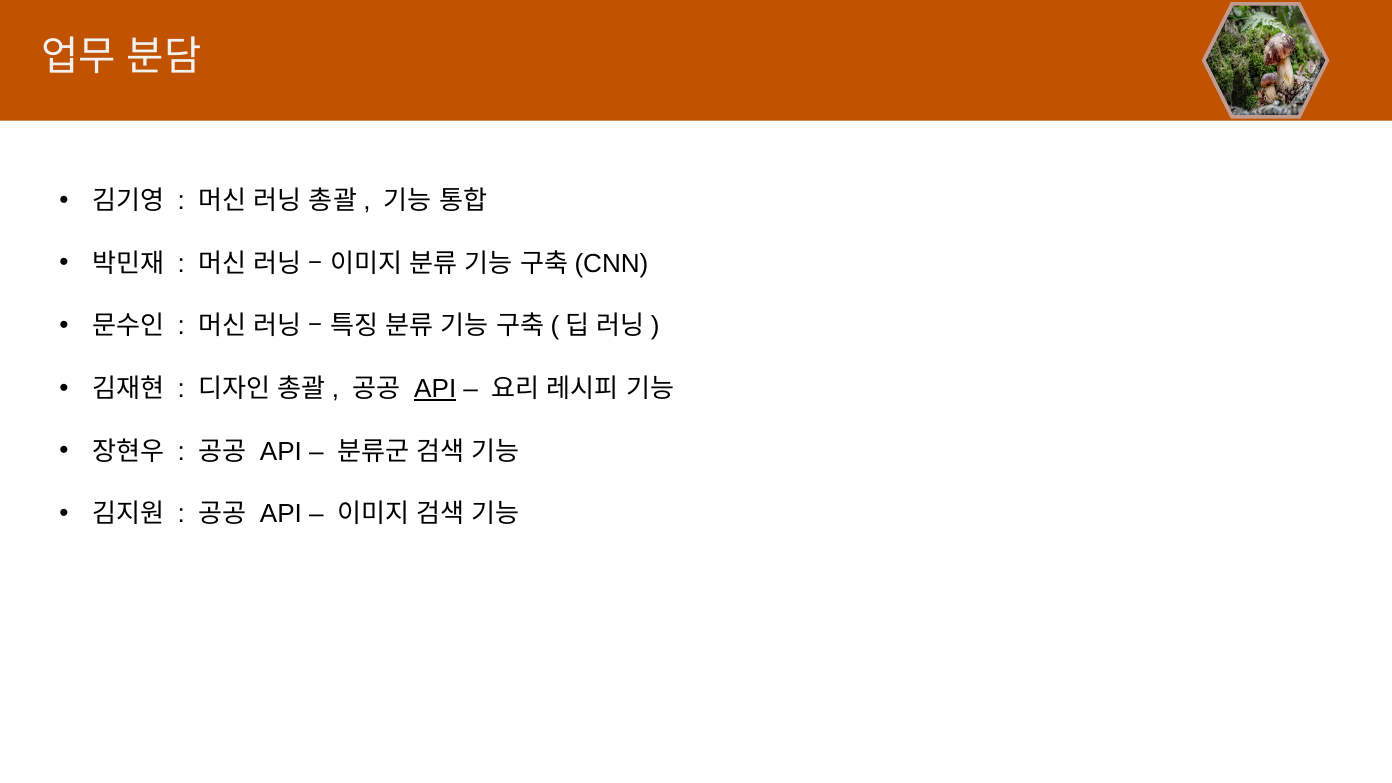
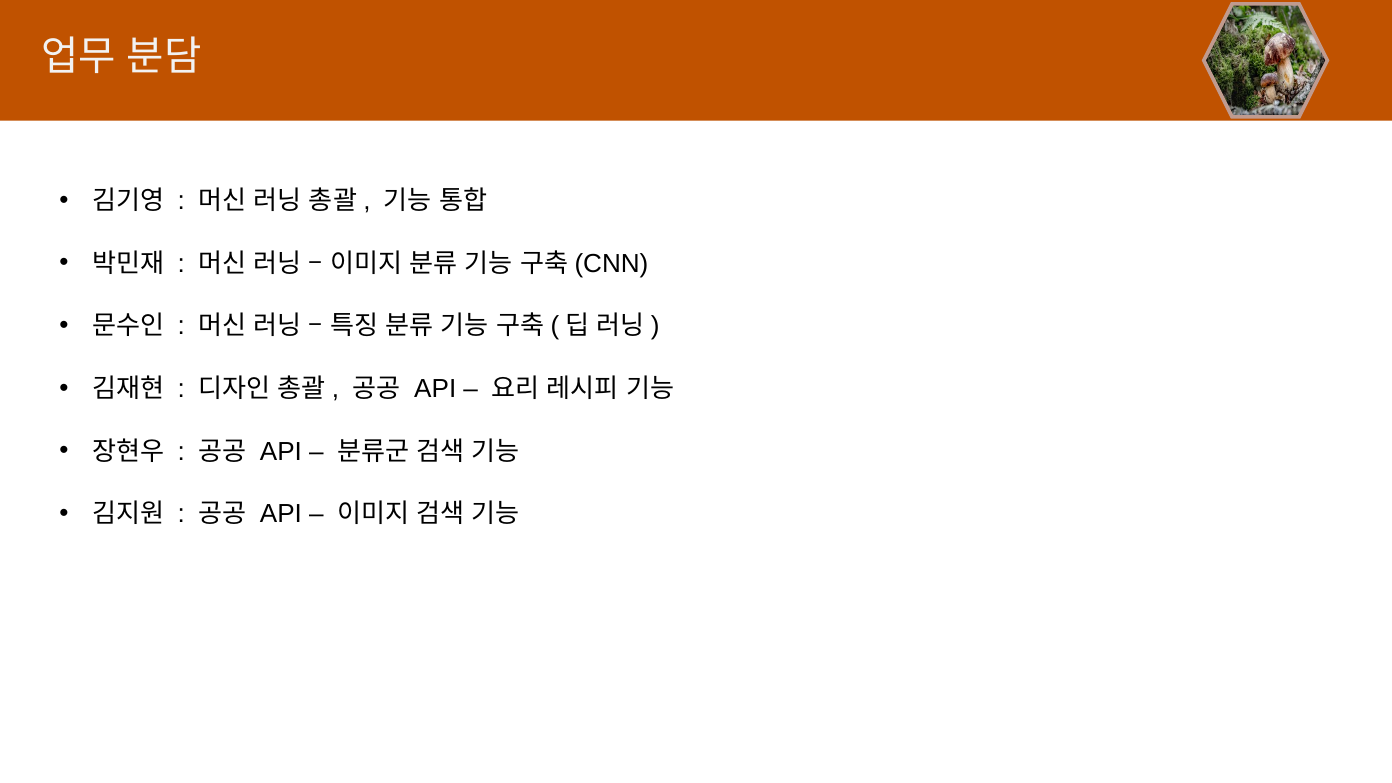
API at (435, 389) underline: present -> none
